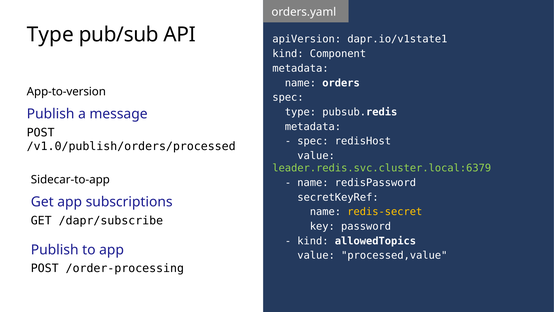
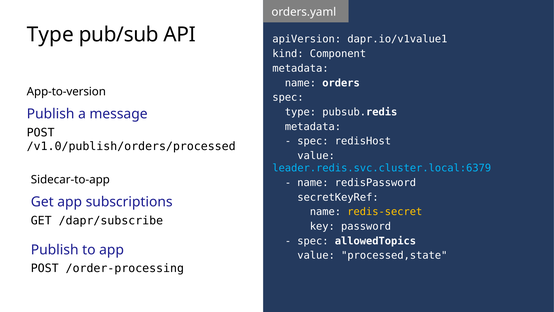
dapr.io/v1state1: dapr.io/v1state1 -> dapr.io/v1value1
leader.redis.svc.cluster.local:6379 colour: light green -> light blue
kind at (313, 241): kind -> spec
processed,value: processed,value -> processed,state
